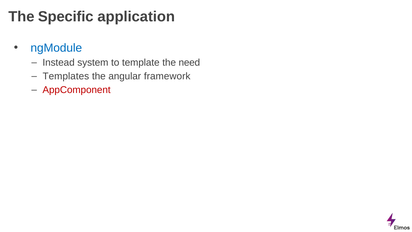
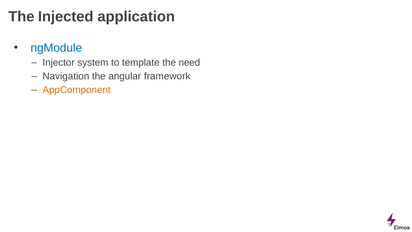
Specific: Specific -> Injected
Instead: Instead -> Injector
Templates: Templates -> Navigation
AppComponent colour: red -> orange
